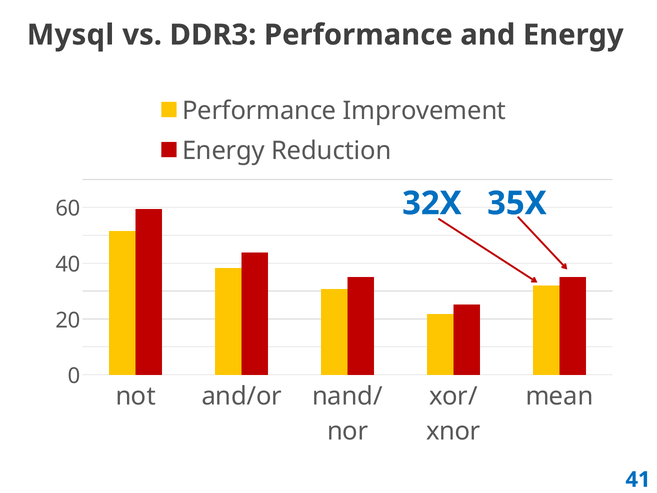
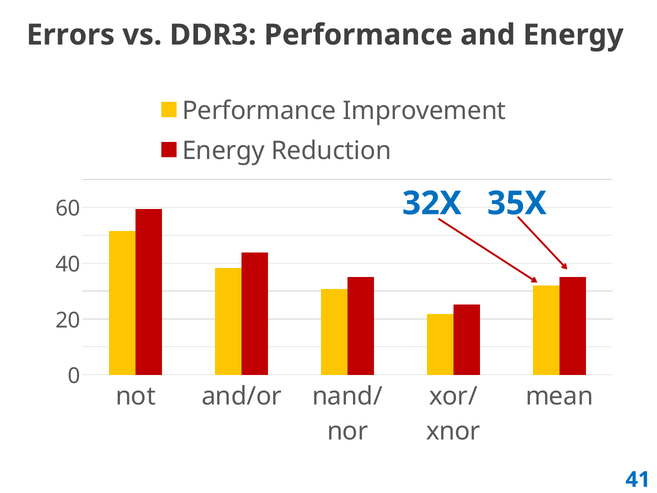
Mysql: Mysql -> Errors
